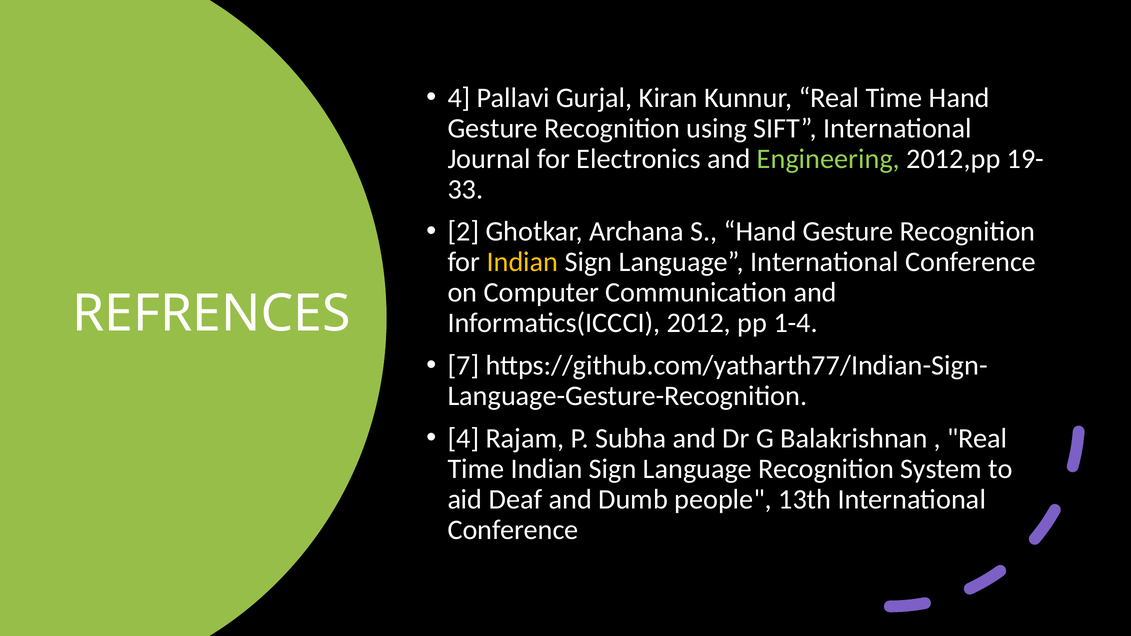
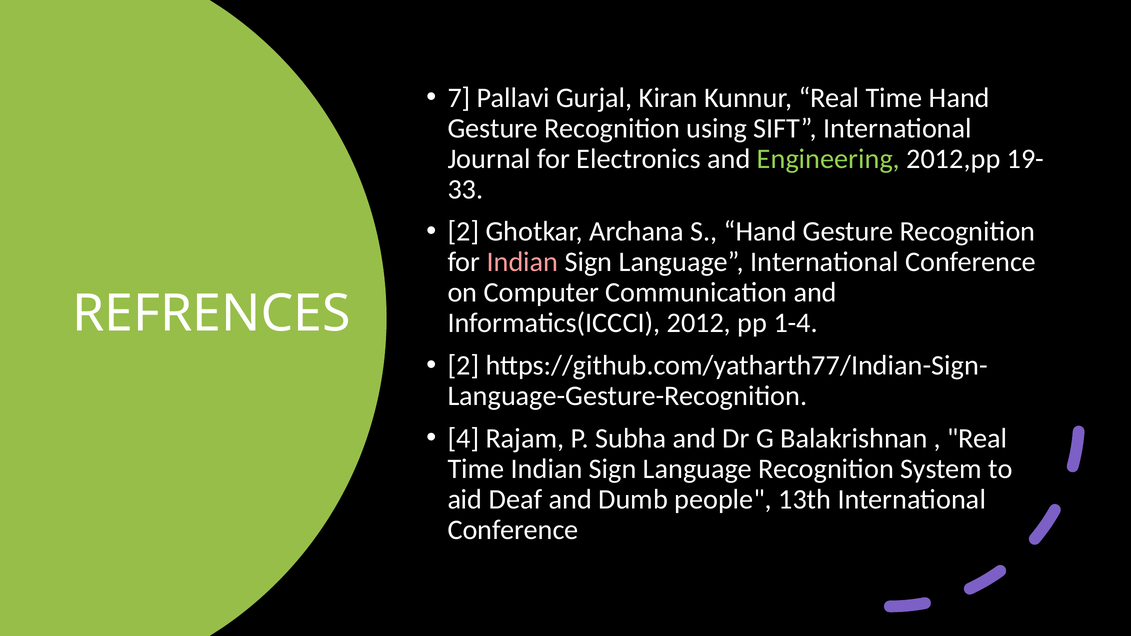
4 at (459, 98): 4 -> 7
Indian at (523, 262) colour: yellow -> pink
7 at (463, 365): 7 -> 2
